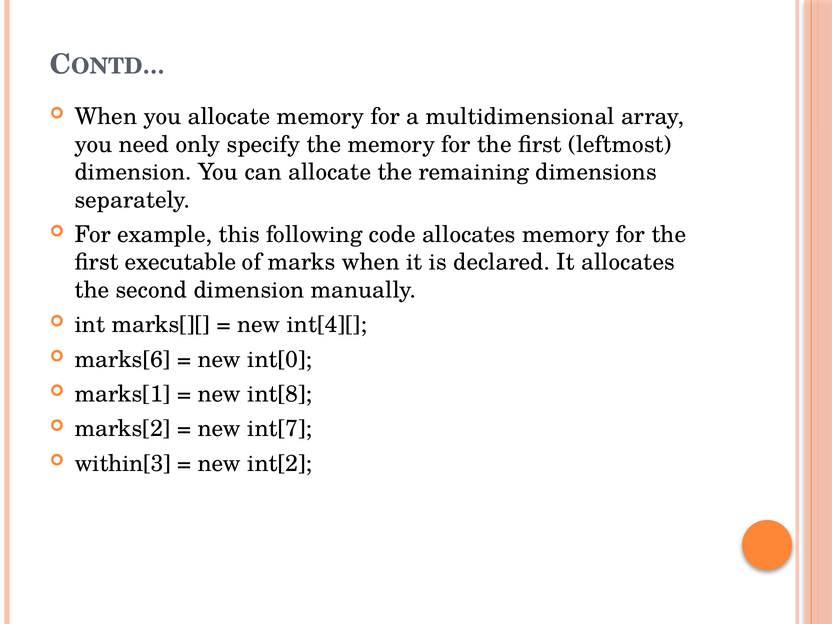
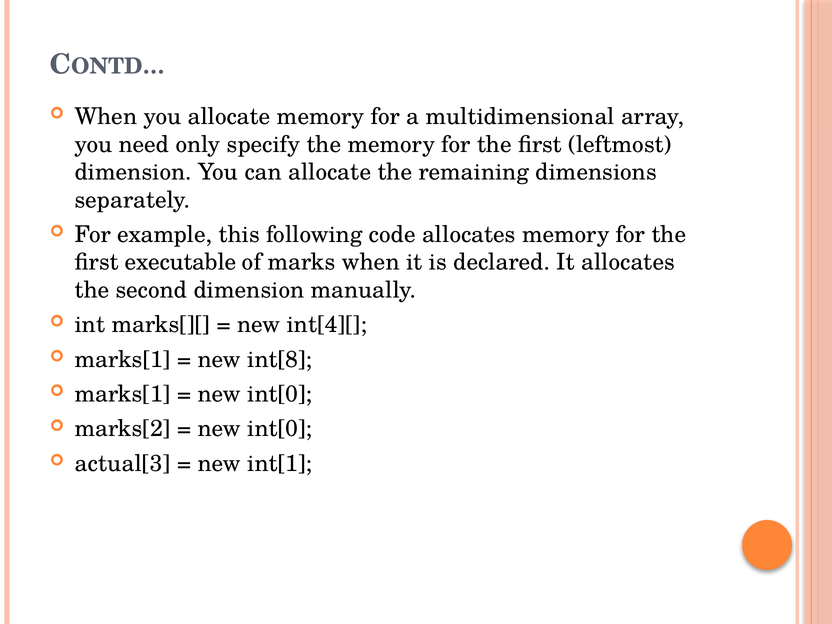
marks[6 at (123, 359): marks[6 -> marks[1
int[0: int[0 -> int[8
int[8 at (280, 394): int[8 -> int[0
int[7 at (280, 429): int[7 -> int[0
within[3: within[3 -> actual[3
int[2: int[2 -> int[1
